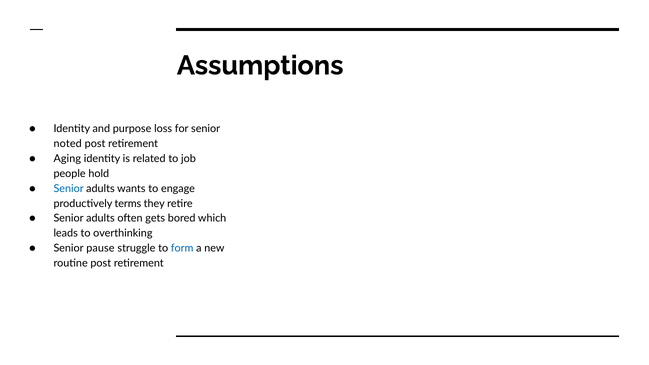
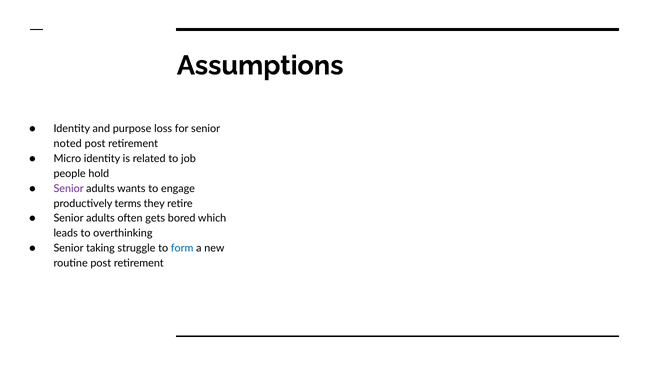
Aging: Aging -> Micro
Senior at (69, 189) colour: blue -> purple
pause: pause -> taking
